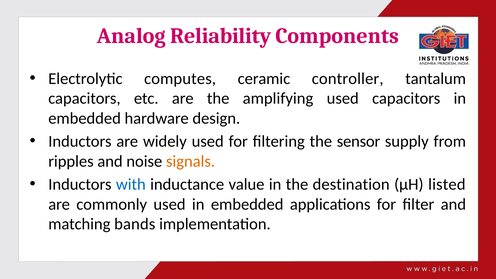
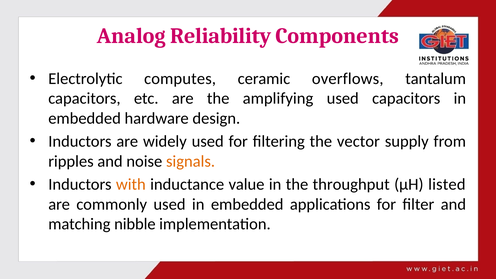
controller: controller -> overflows
sensor: sensor -> vector
with colour: blue -> orange
destination: destination -> throughput
bands: bands -> nibble
